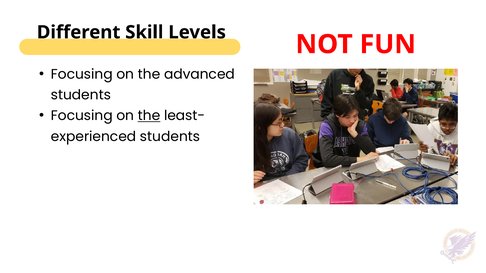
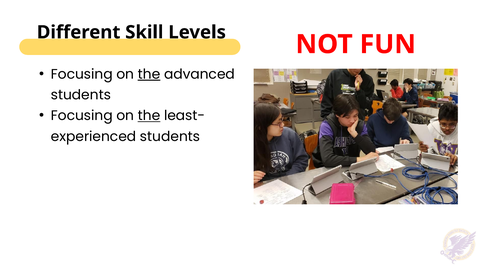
the at (149, 74) underline: none -> present
